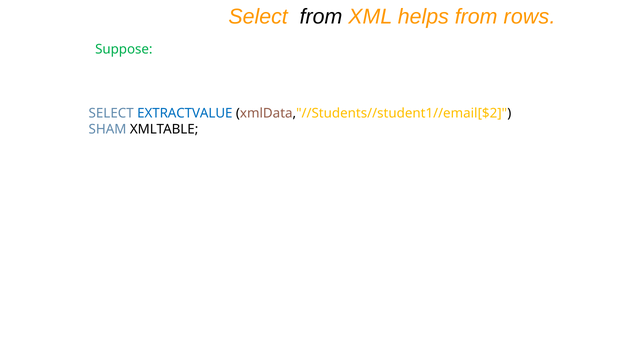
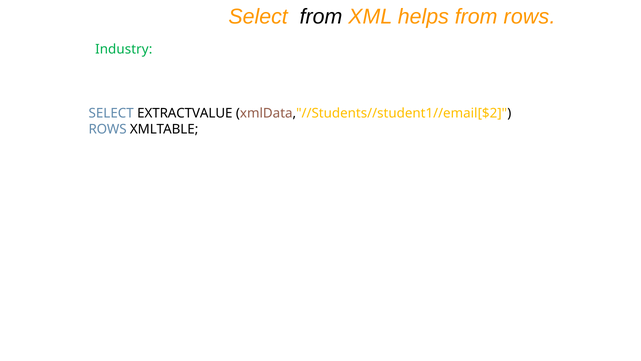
Suppose: Suppose -> Industry
EXTRACTVALUE colour: blue -> black
SHAM at (108, 129): SHAM -> ROWS
